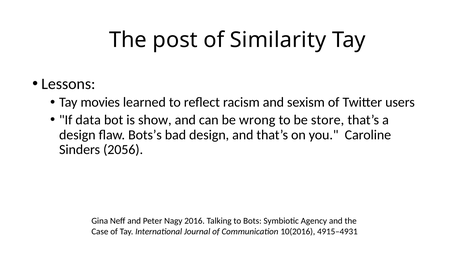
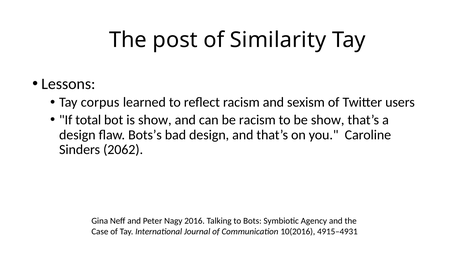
movies: movies -> corpus
data: data -> total
be wrong: wrong -> racism
be store: store -> show
2056: 2056 -> 2062
